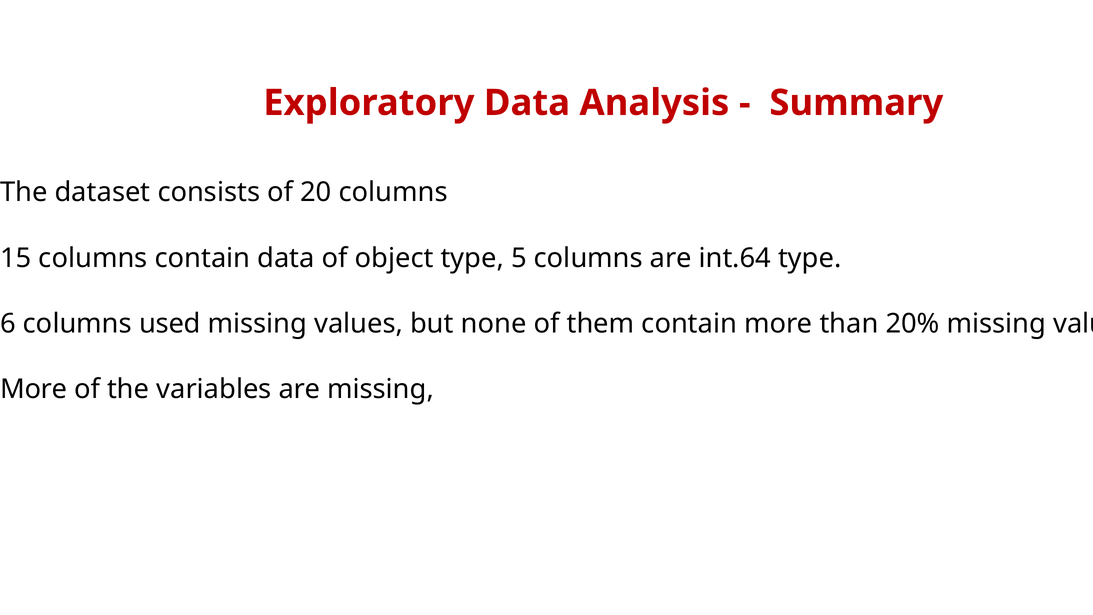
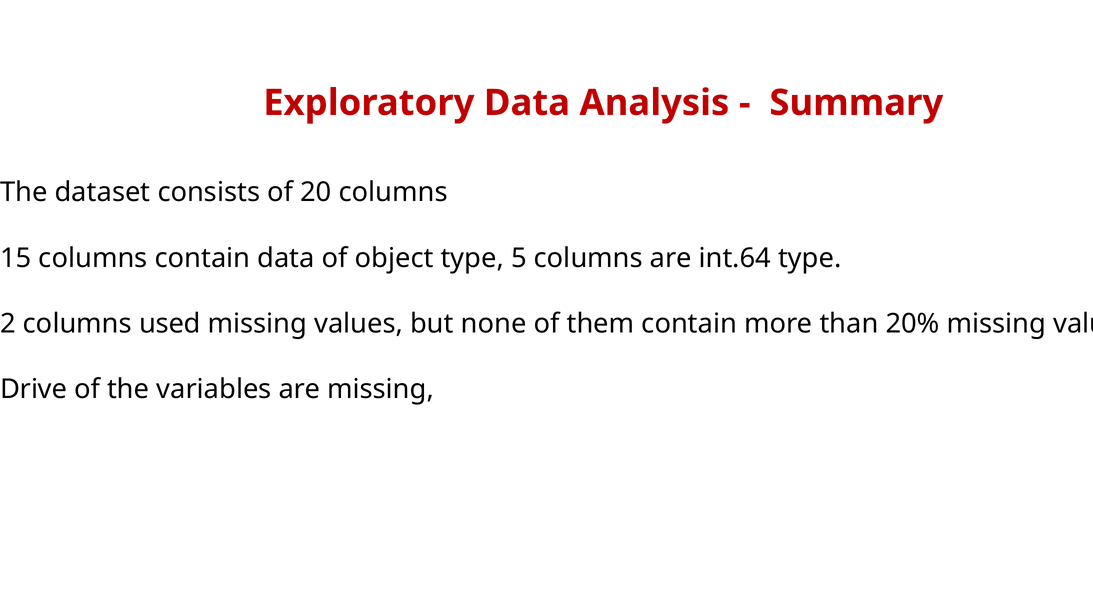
6: 6 -> 2
More at (34, 389): More -> Drive
